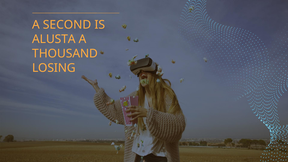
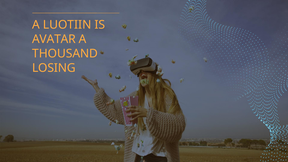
SECOND: SECOND -> LUOTIIN
ALUSTA: ALUSTA -> AVATAR
